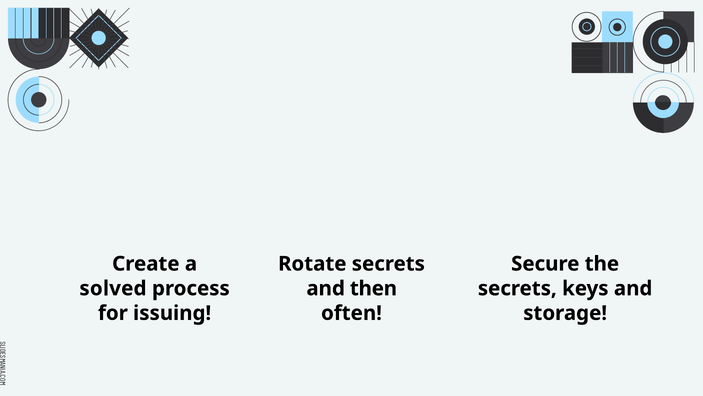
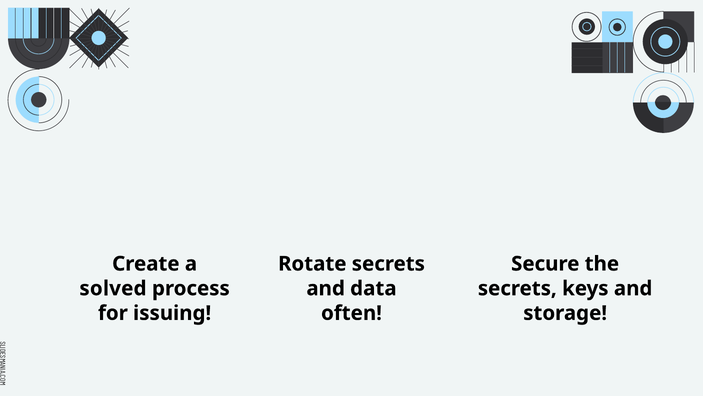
then: then -> data
